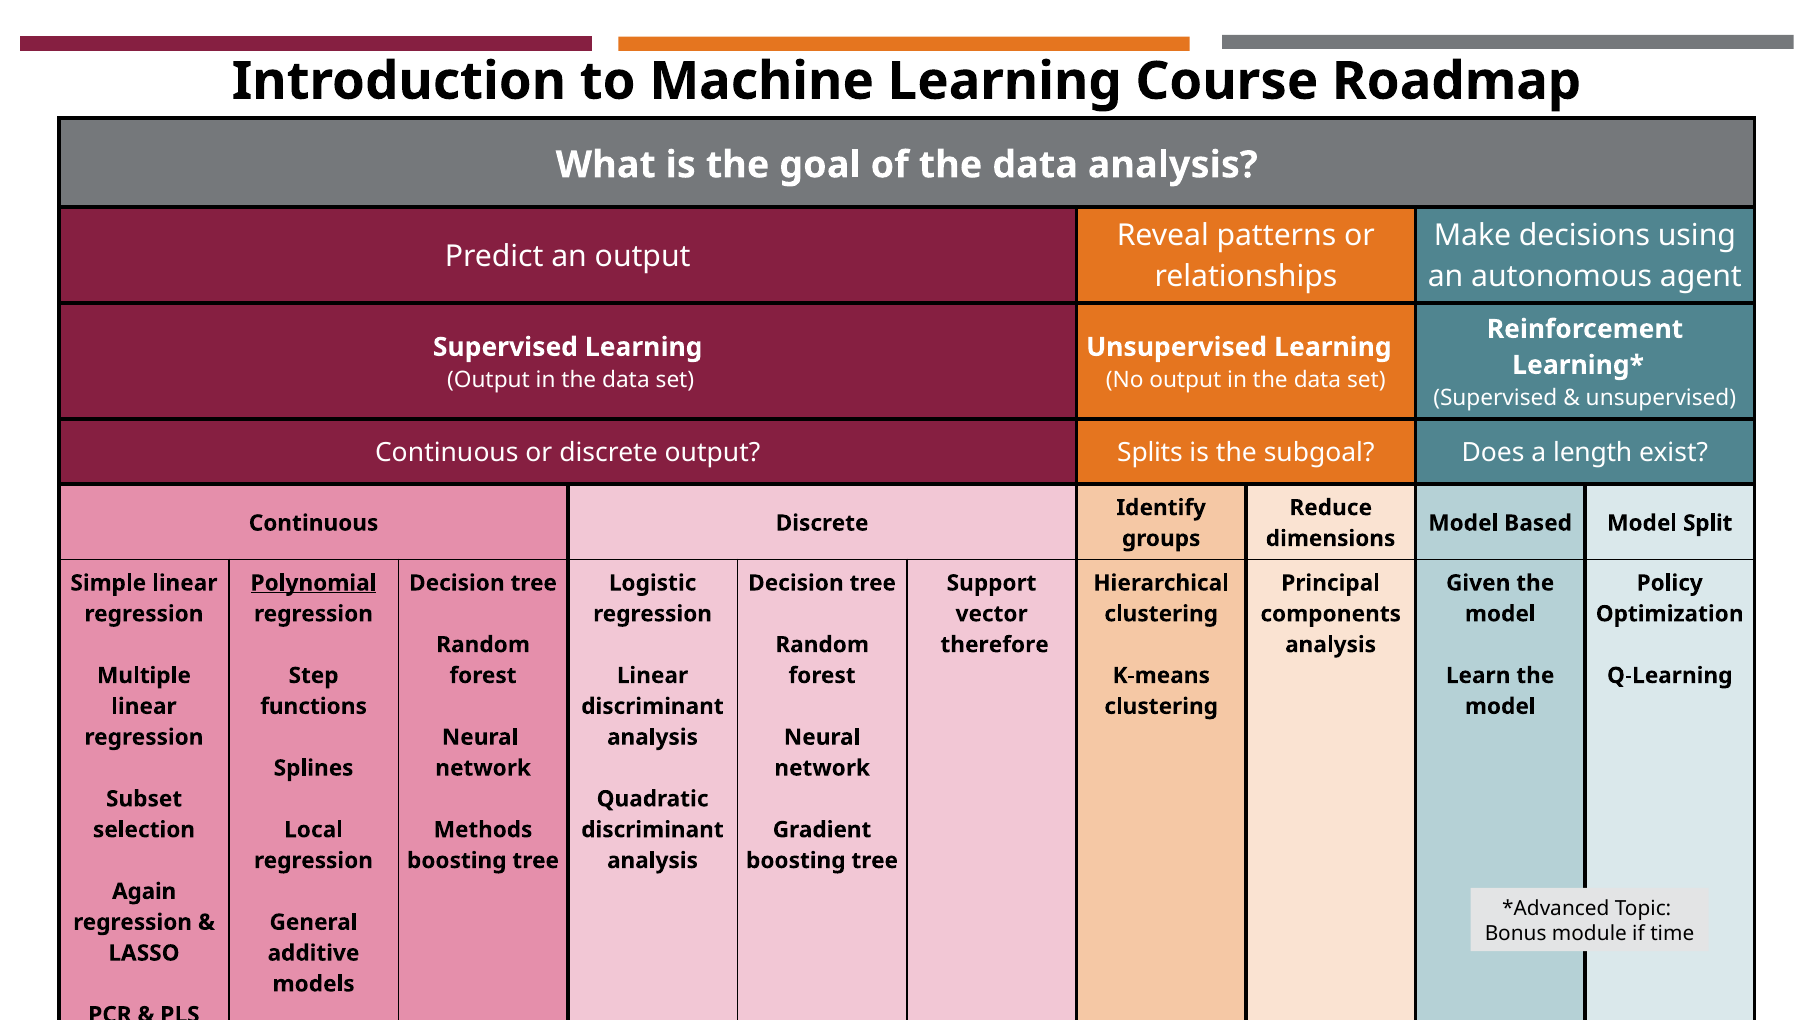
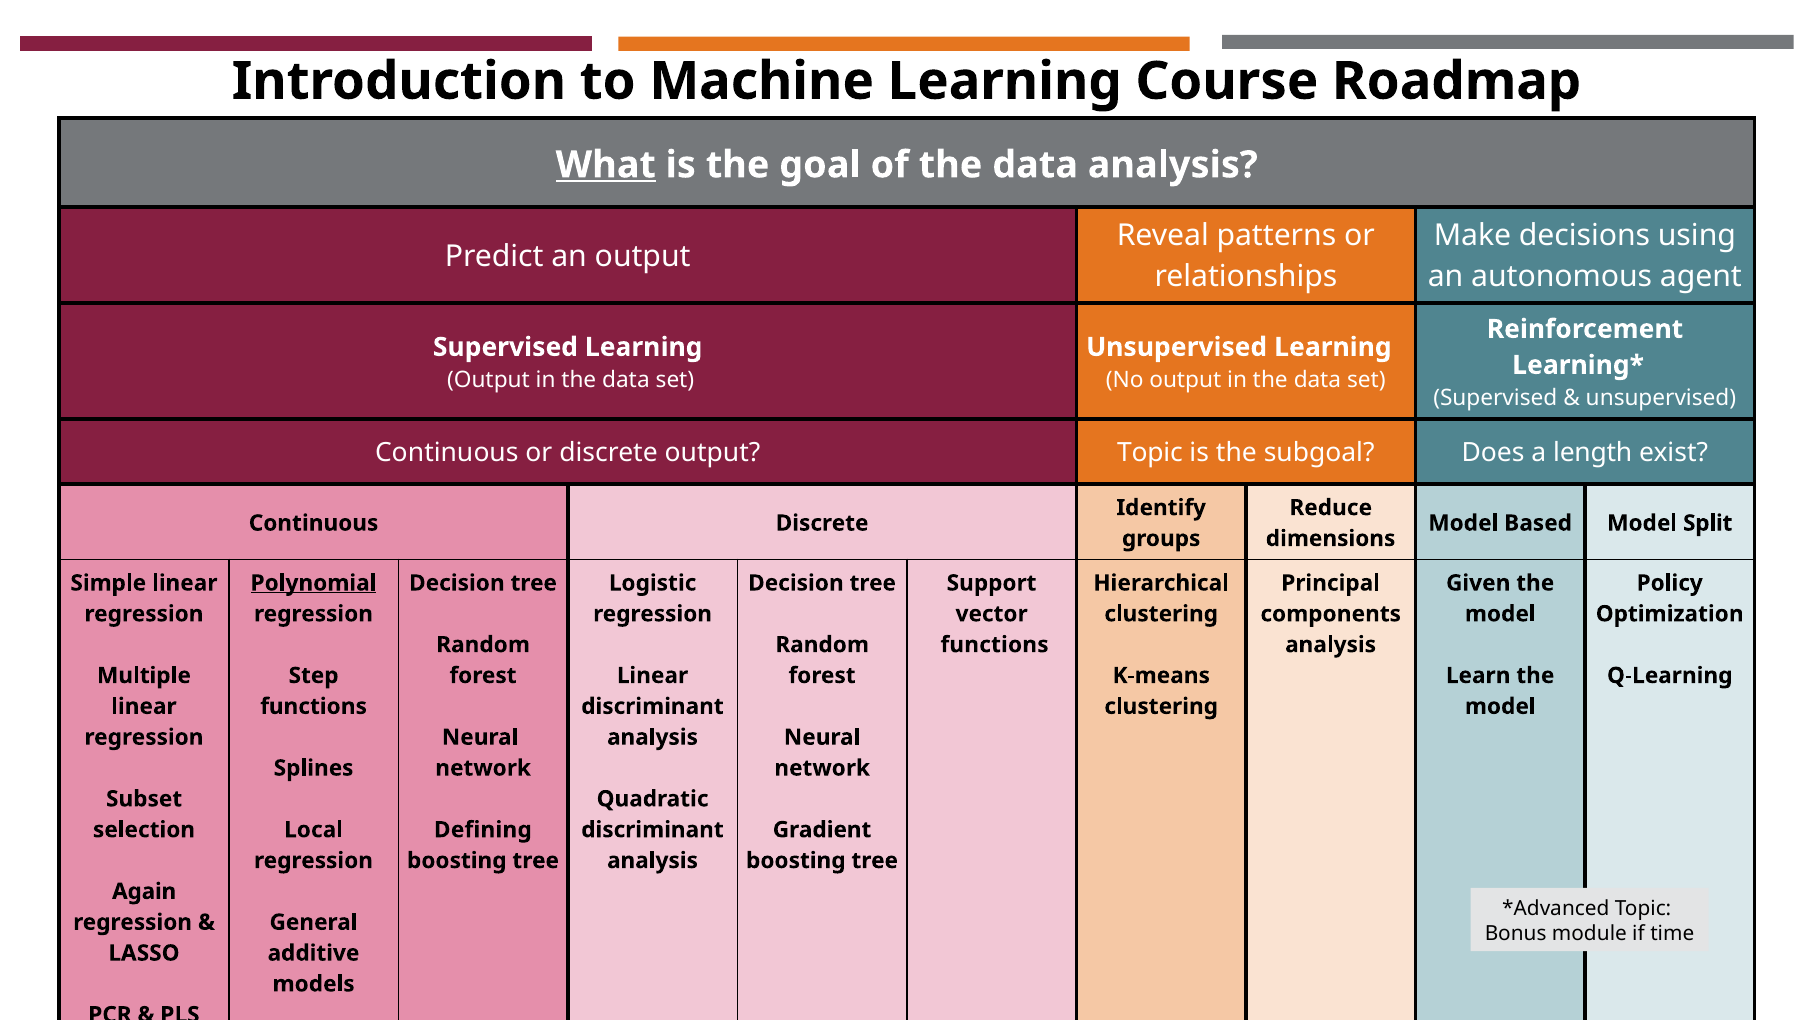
What underline: none -> present
output Splits: Splits -> Topic
therefore at (995, 645): therefore -> functions
Methods at (483, 830): Methods -> Defining
